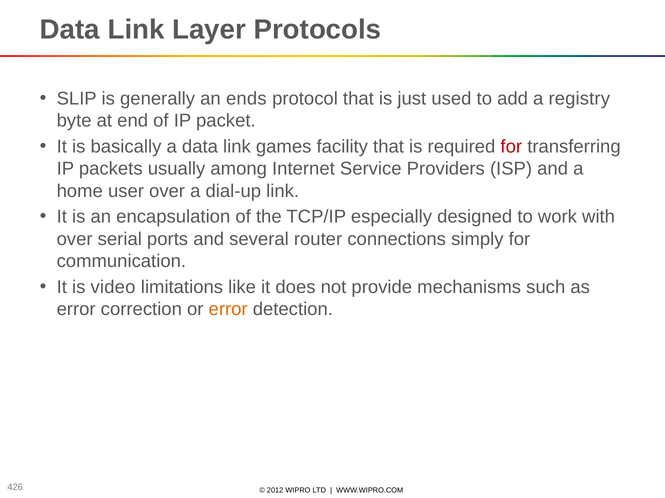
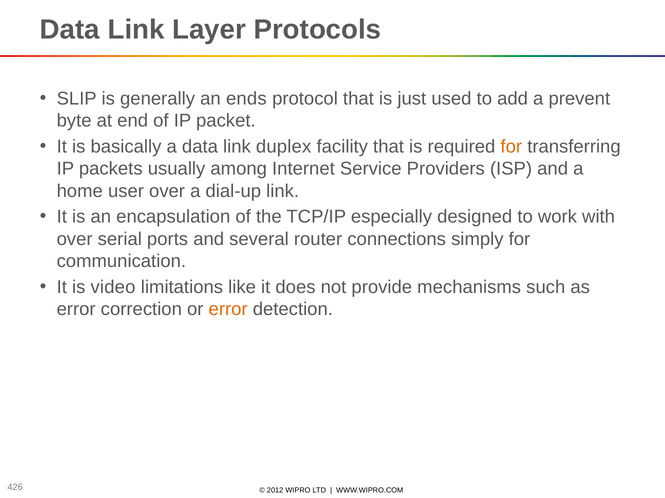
registry: registry -> prevent
games: games -> duplex
for at (511, 147) colour: red -> orange
